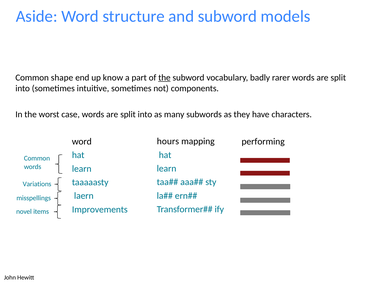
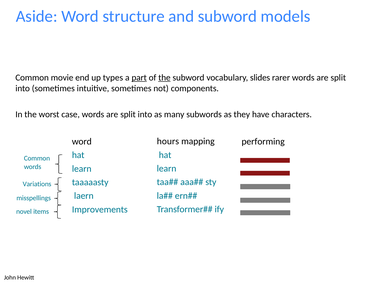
shape: shape -> movie
know: know -> types
part underline: none -> present
badly: badly -> slides
